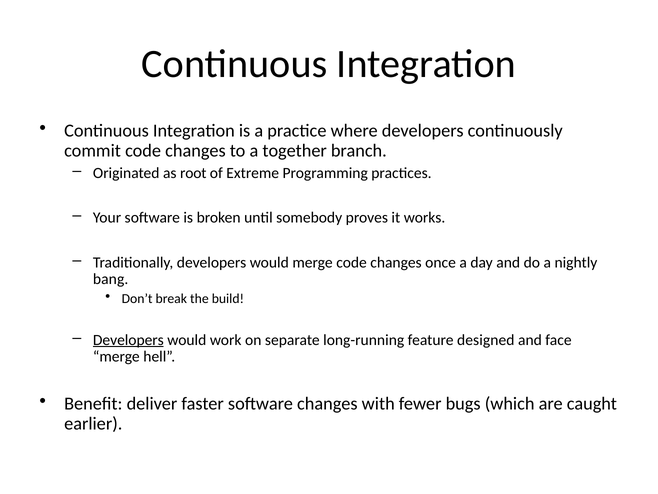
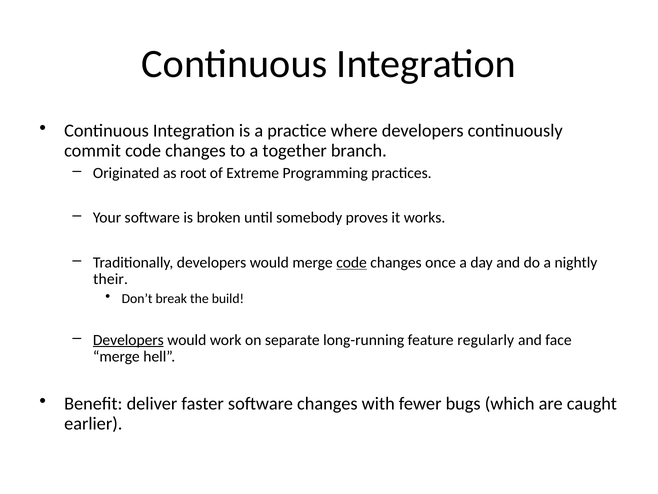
code at (352, 262) underline: none -> present
bang: bang -> their
designed: designed -> regularly
